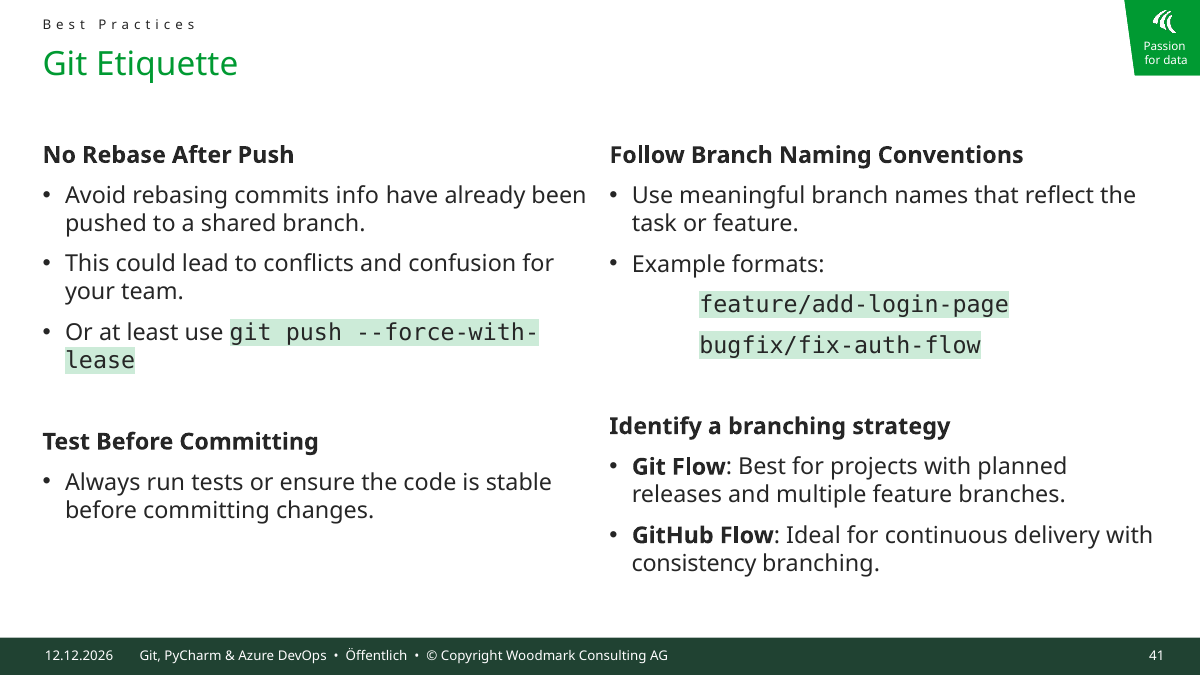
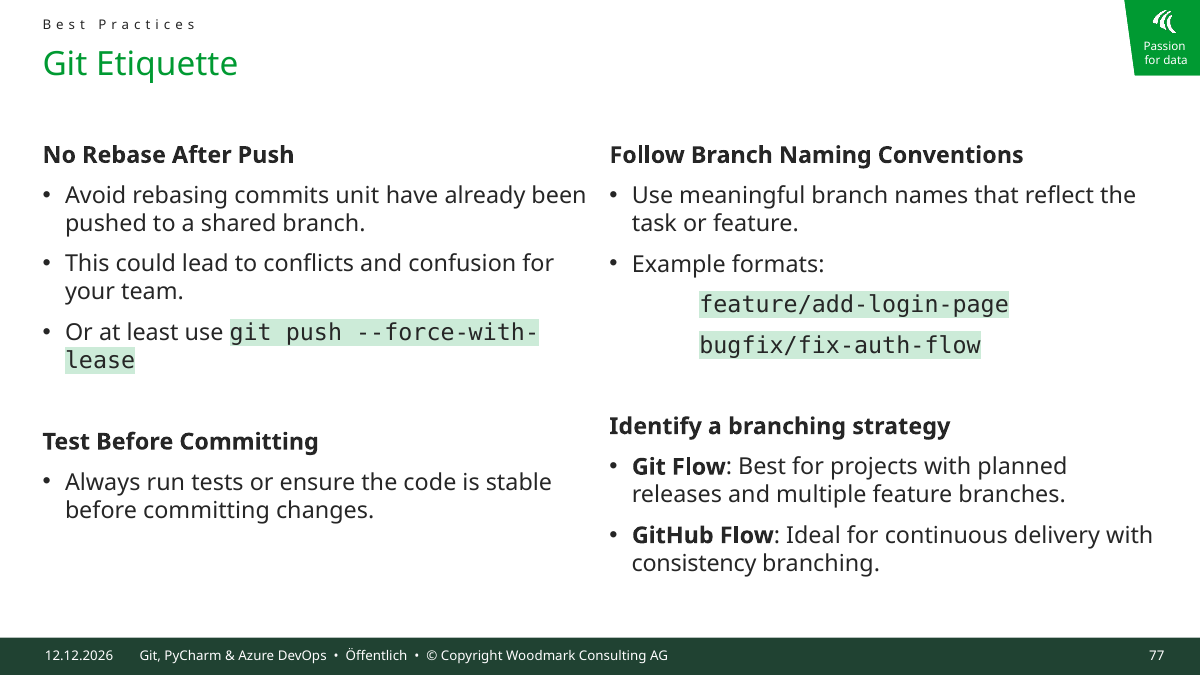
info: info -> unit
41: 41 -> 77
